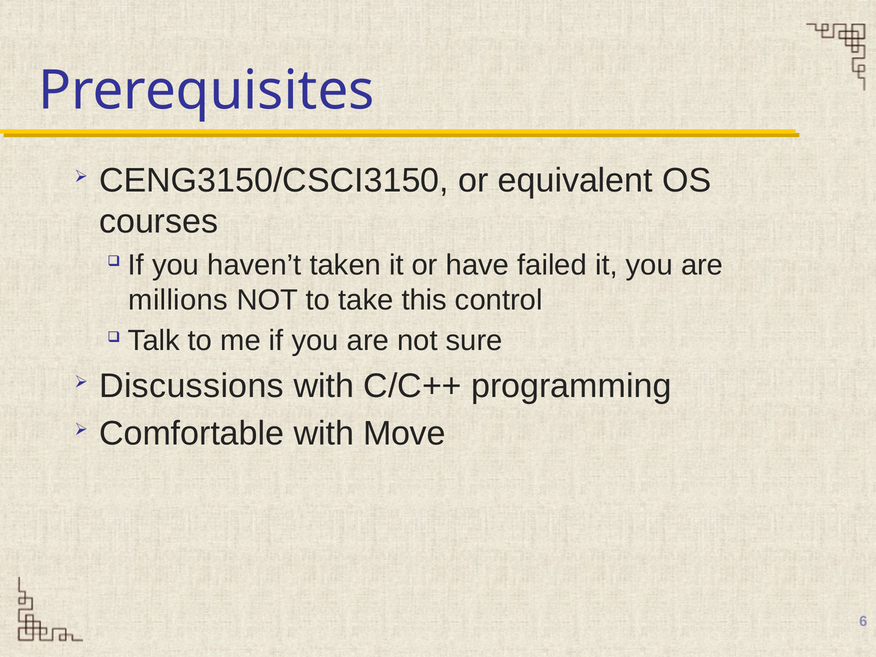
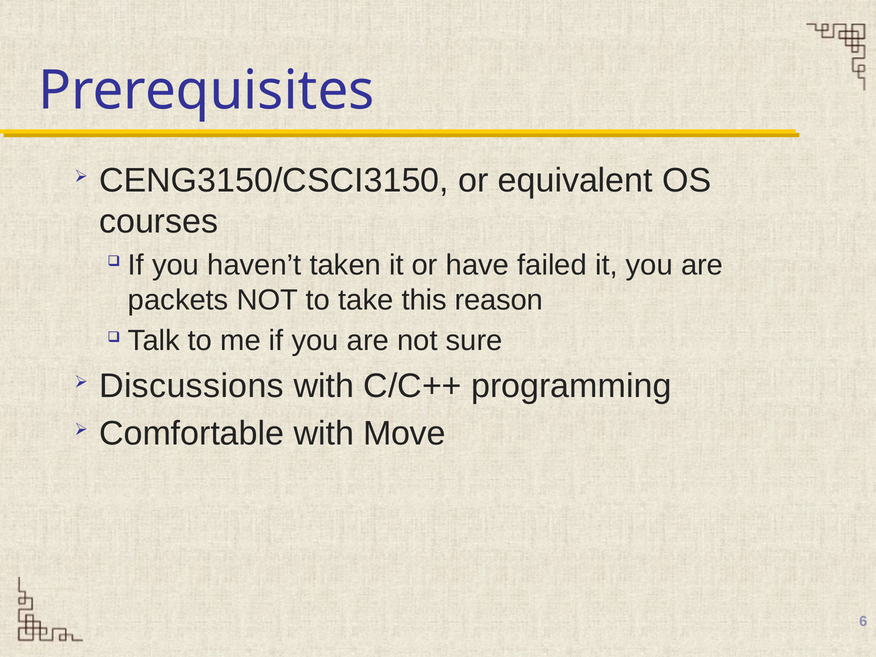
millions: millions -> packets
control: control -> reason
